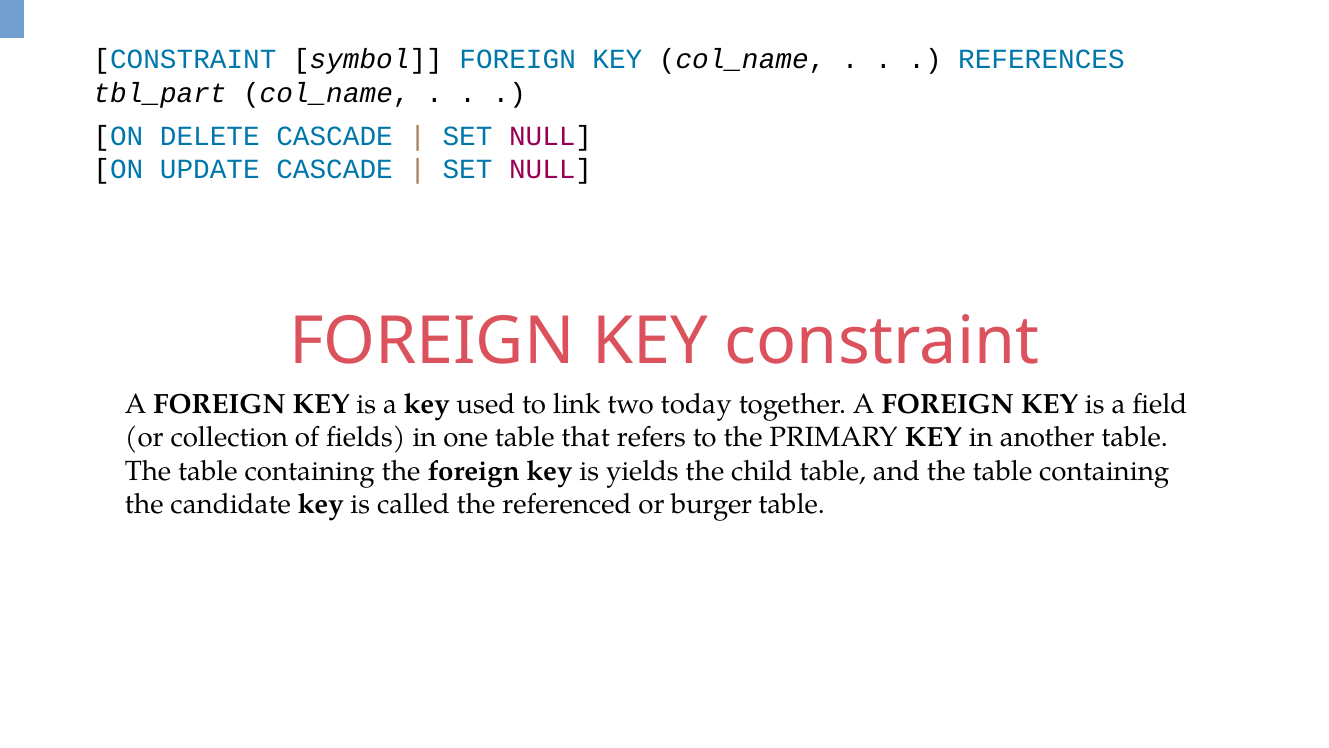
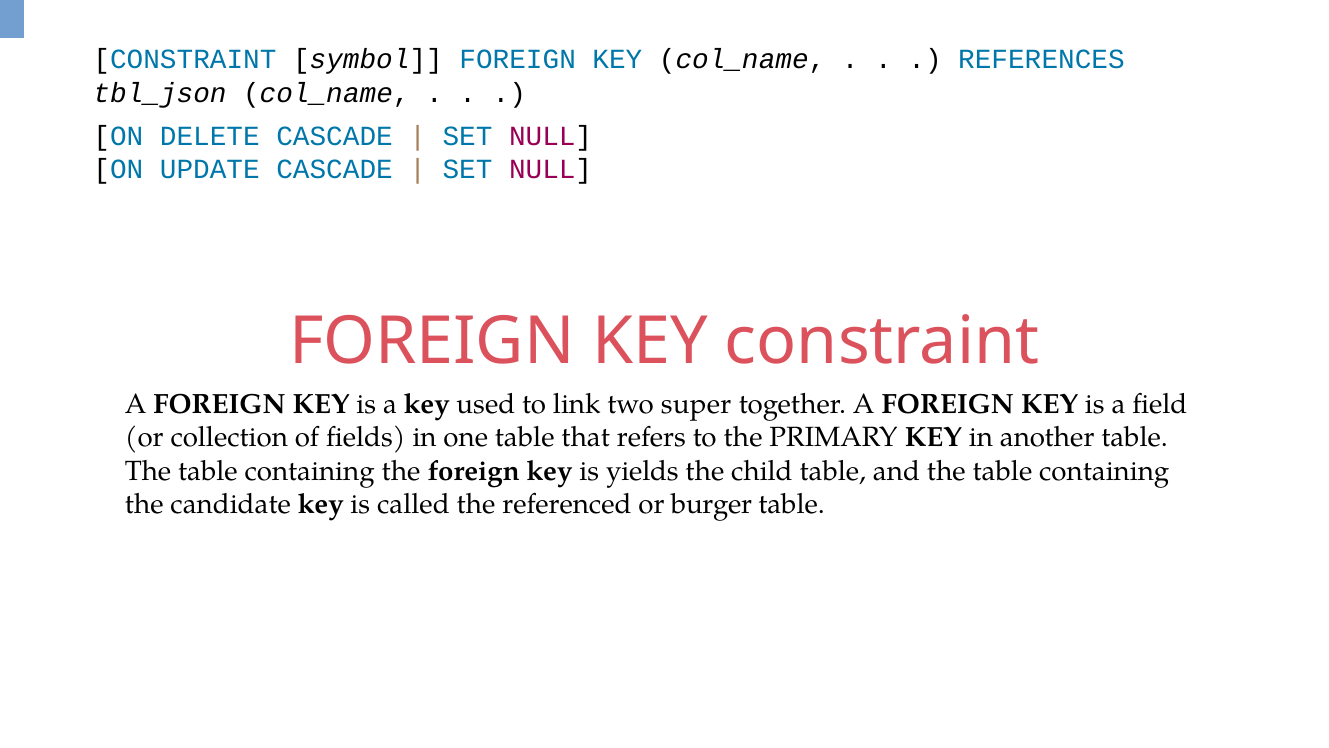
tbl_part: tbl_part -> tbl_json
today: today -> super
